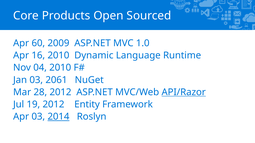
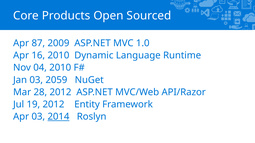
60: 60 -> 87
2061: 2061 -> 2059
API/Razor underline: present -> none
